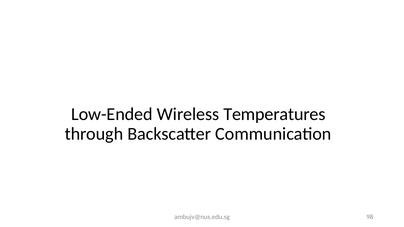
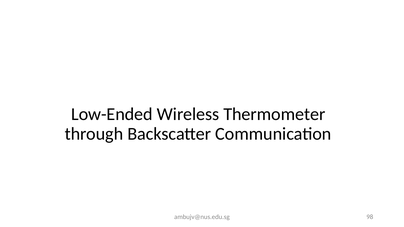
Temperatures: Temperatures -> Thermometer
